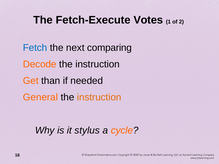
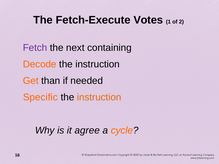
Fetch colour: blue -> purple
comparing: comparing -> containing
General: General -> Specific
stylus: stylus -> agree
